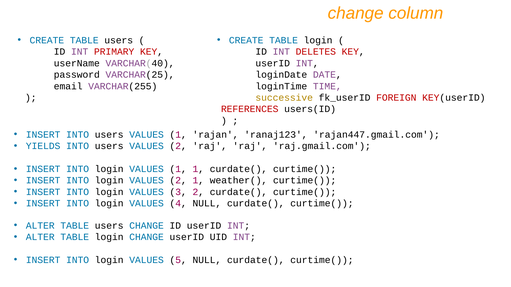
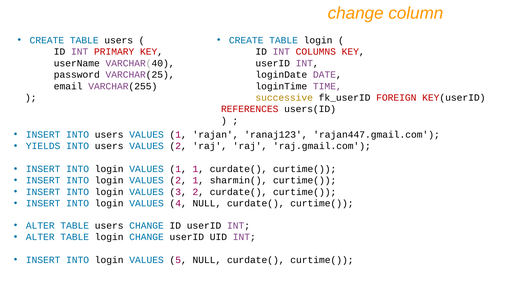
DELETES: DELETES -> COLUMNS
weather(: weather( -> sharmin(
